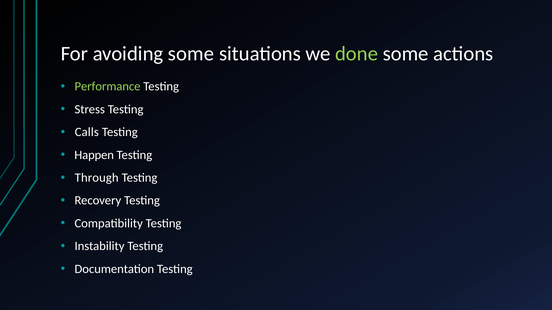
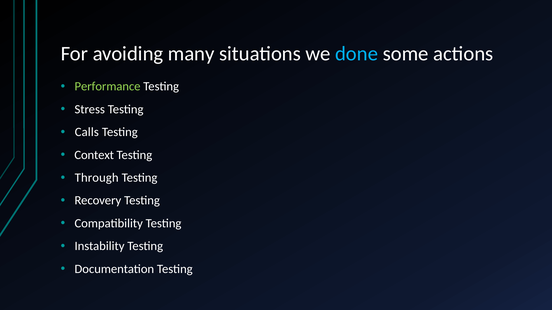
avoiding some: some -> many
done colour: light green -> light blue
Happen: Happen -> Context
